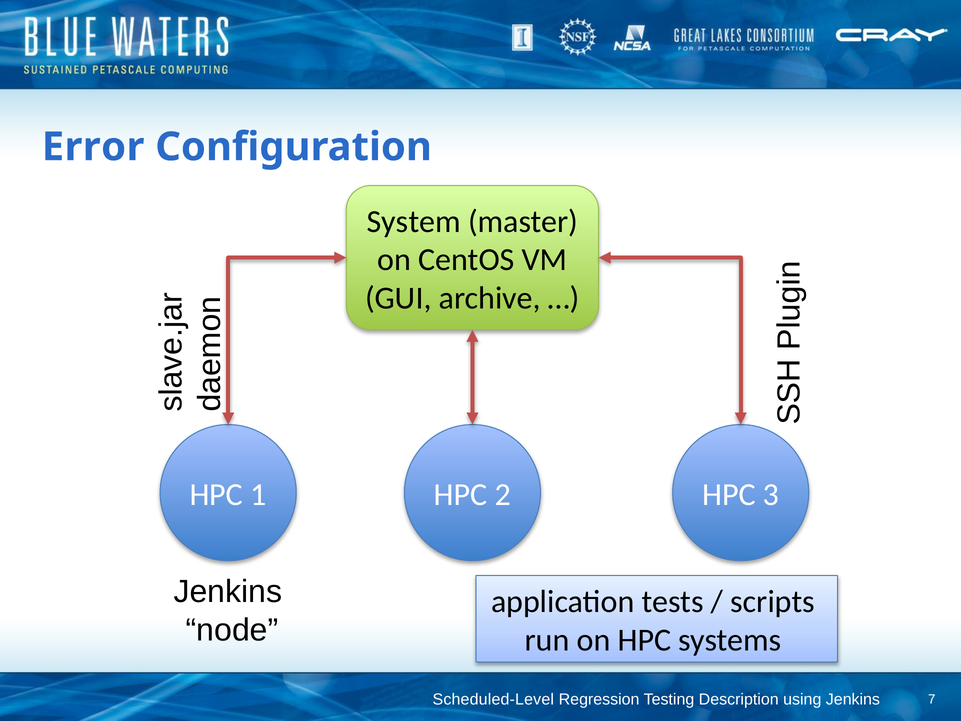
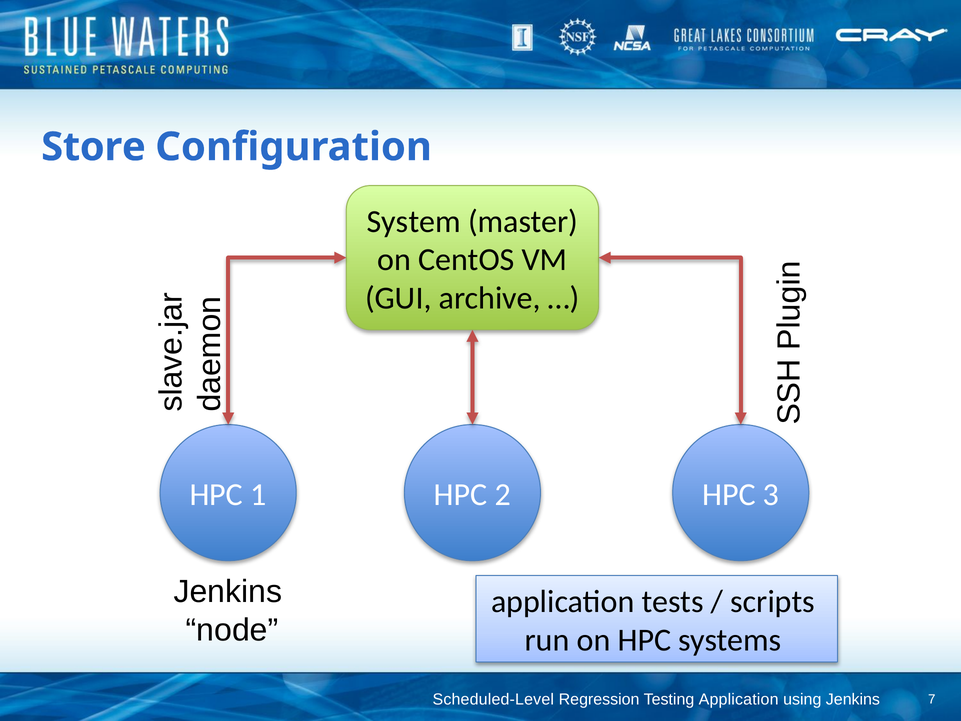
Error: Error -> Store
Testing Description: Description -> Application
